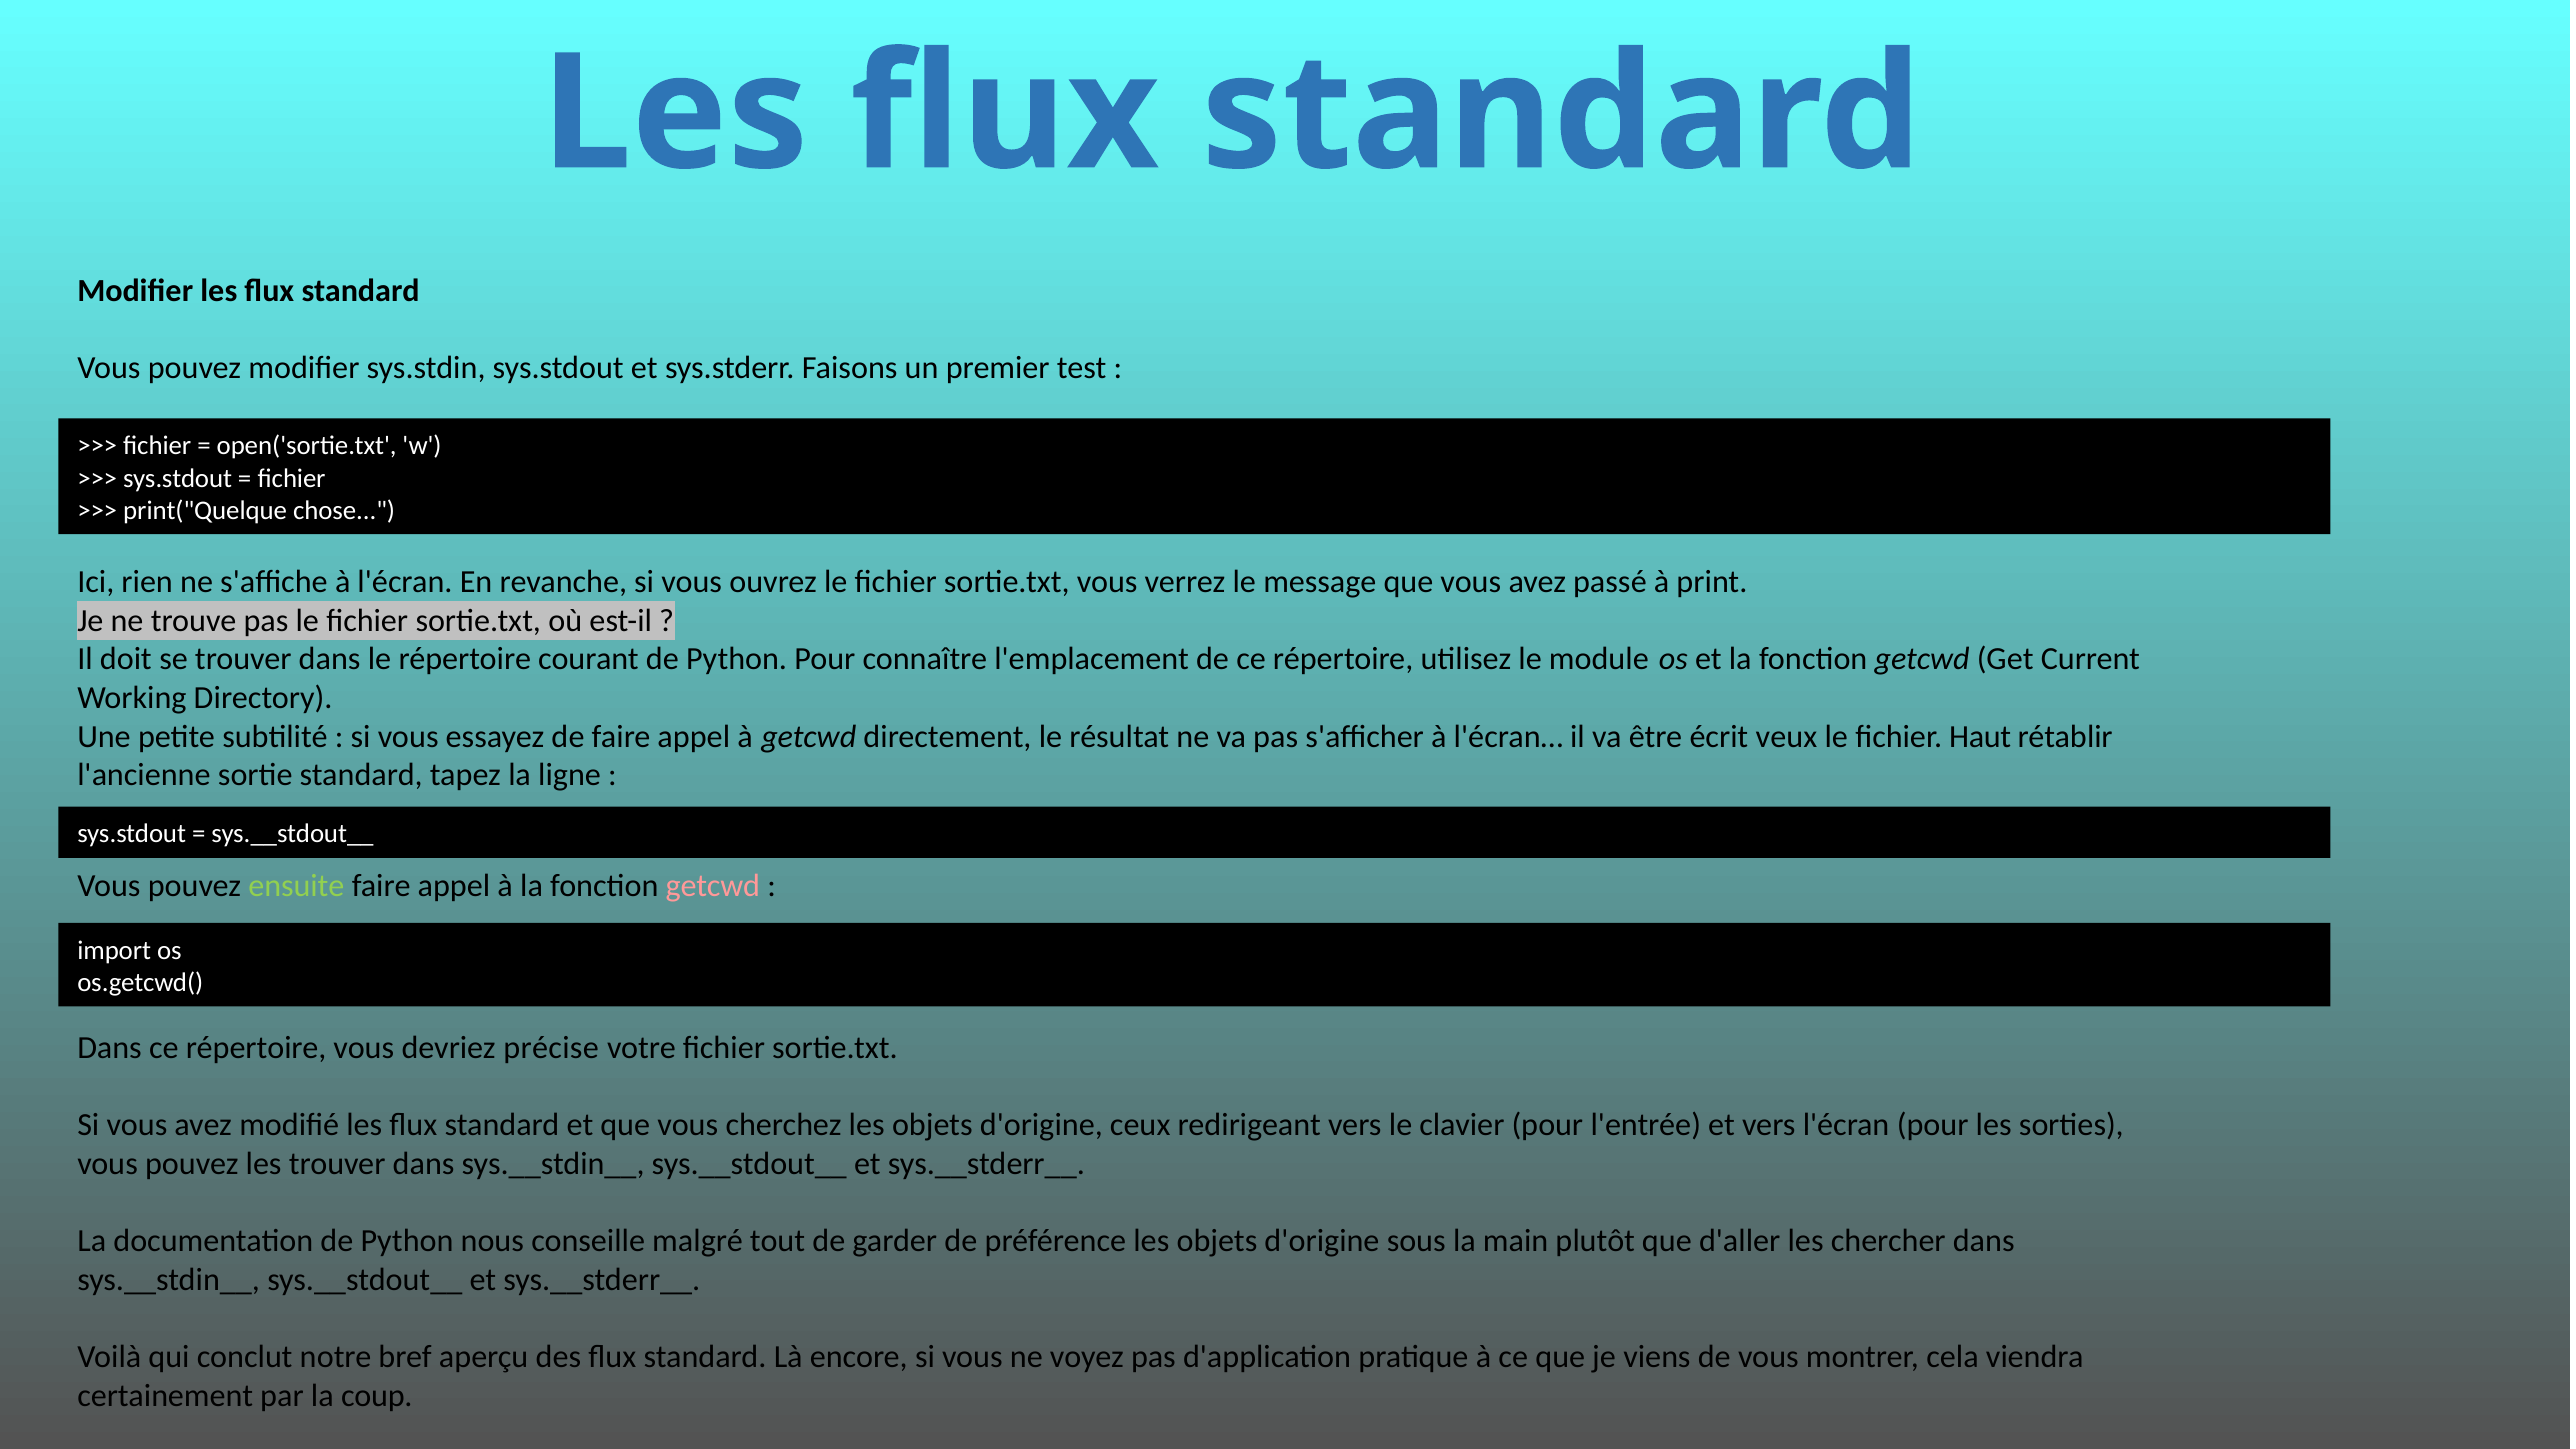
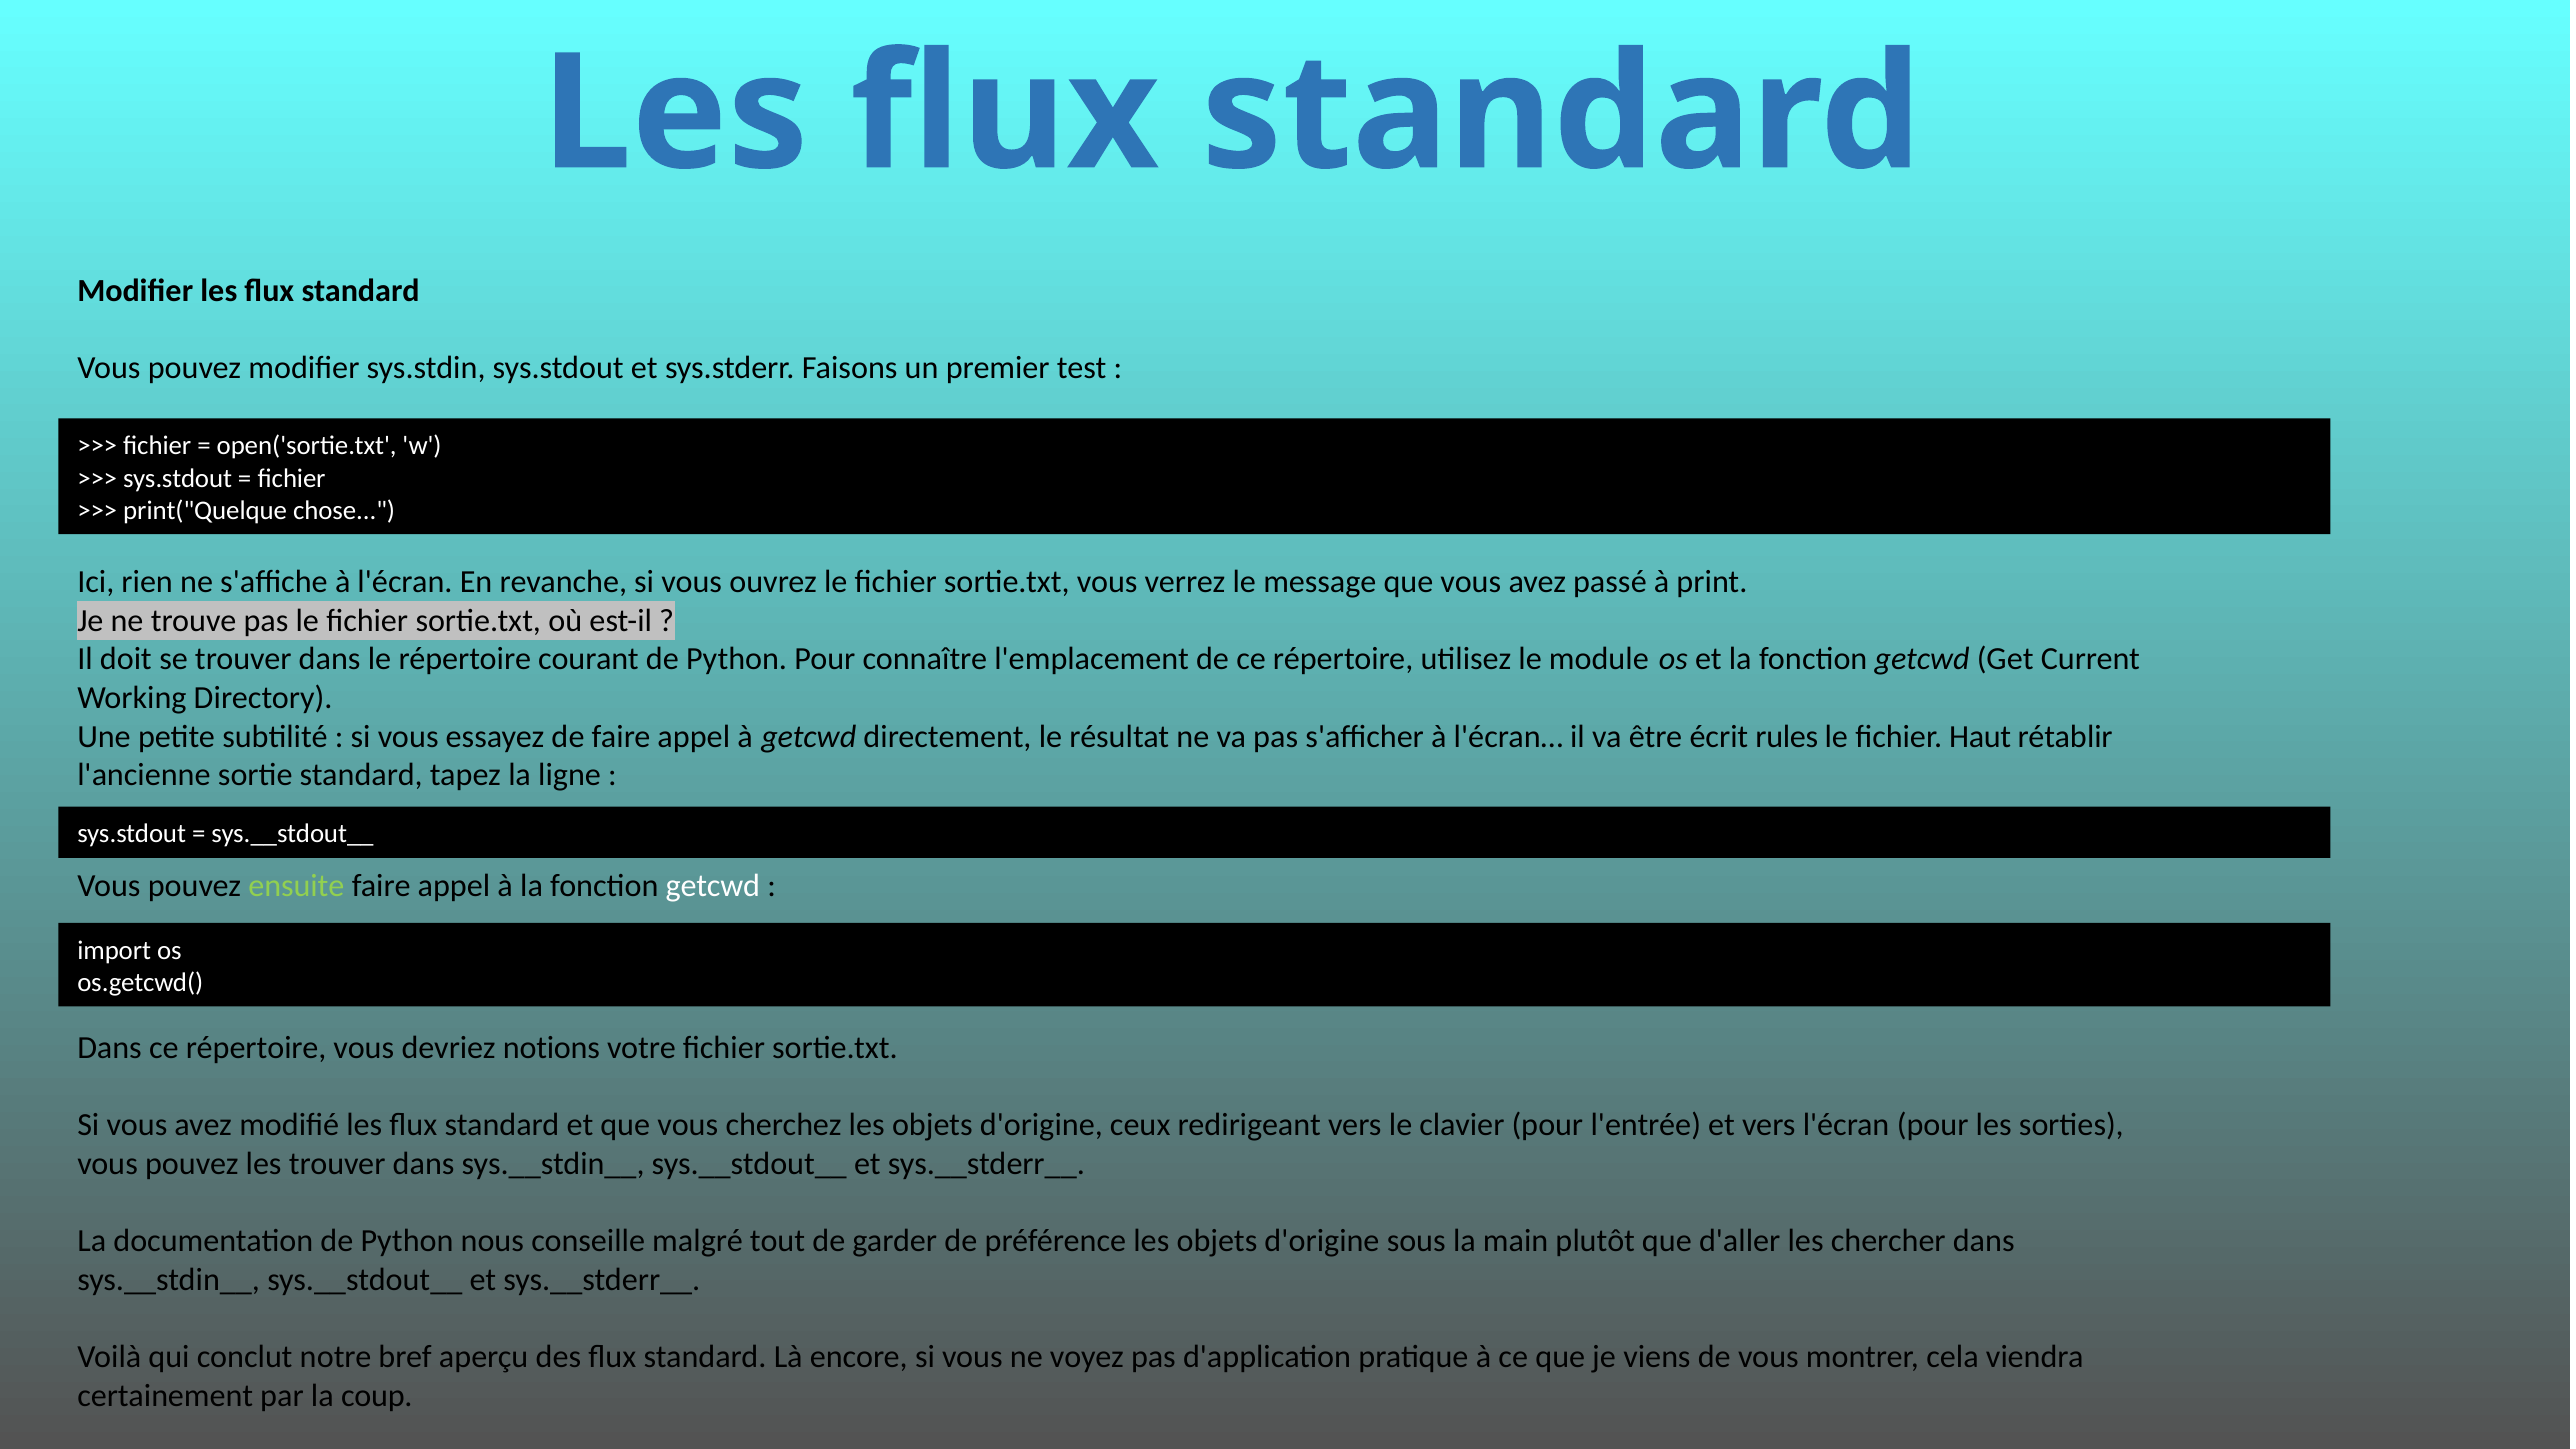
veux: veux -> rules
getcwd at (713, 886) colour: pink -> white
précise: précise -> notions
